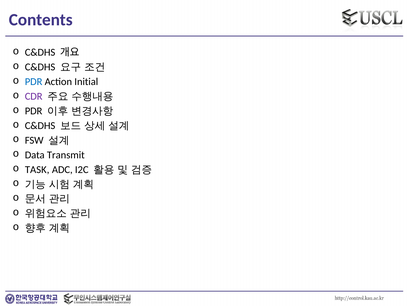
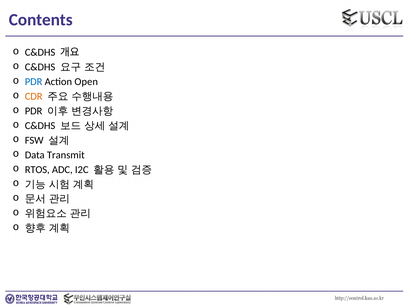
Initial: Initial -> Open
CDR colour: purple -> orange
TASK: TASK -> RTOS
